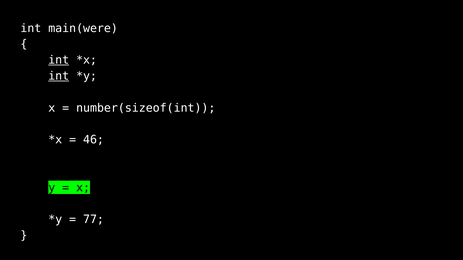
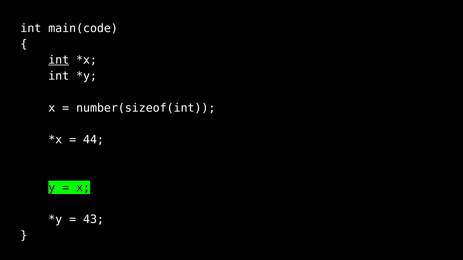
main(were: main(were -> main(code
int at (59, 76) underline: present -> none
46: 46 -> 44
77: 77 -> 43
